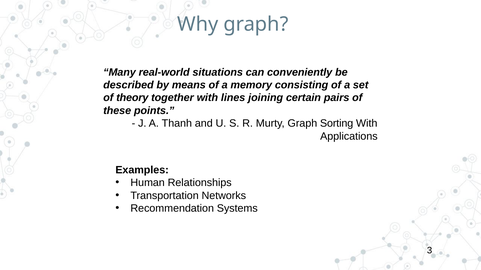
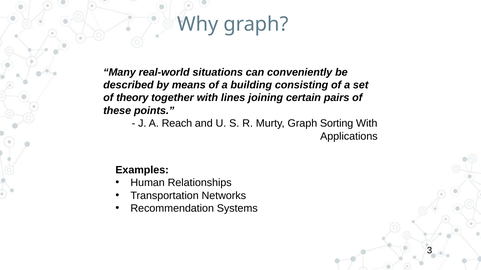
memory: memory -> building
Thanh: Thanh -> Reach
